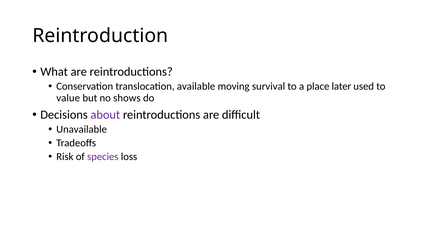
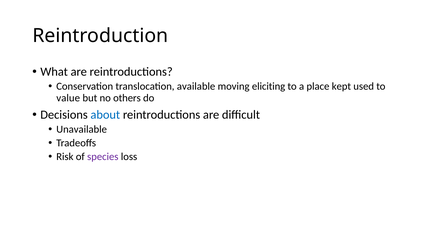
survival: survival -> eliciting
later: later -> kept
shows: shows -> others
about colour: purple -> blue
